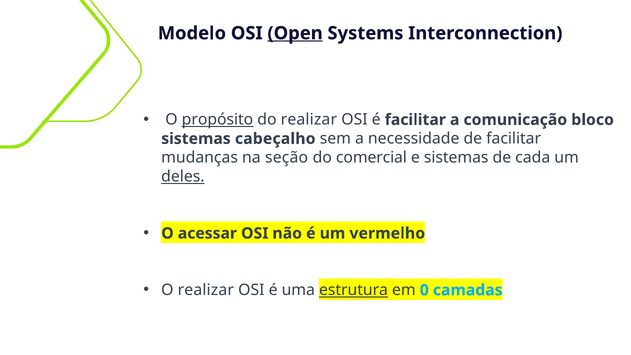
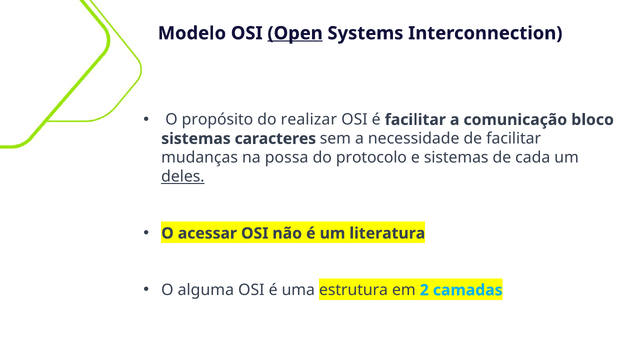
propósito underline: present -> none
cabeçalho: cabeçalho -> caracteres
seção: seção -> possa
comercial: comercial -> protocolo
vermelho: vermelho -> literatura
O realizar: realizar -> alguma
estrutura underline: present -> none
0: 0 -> 2
